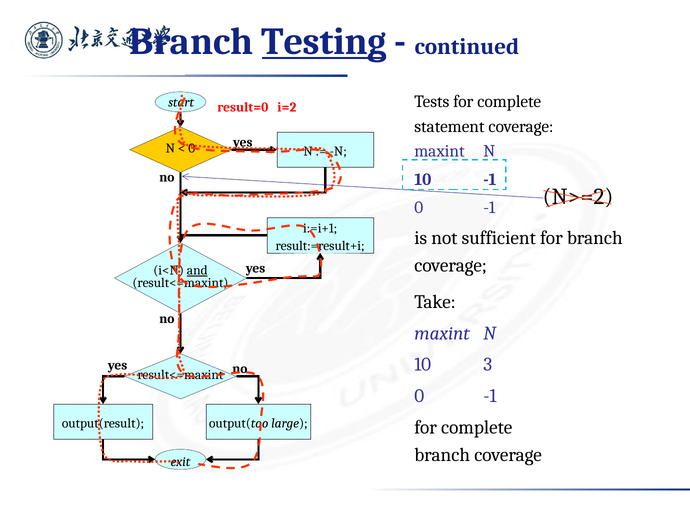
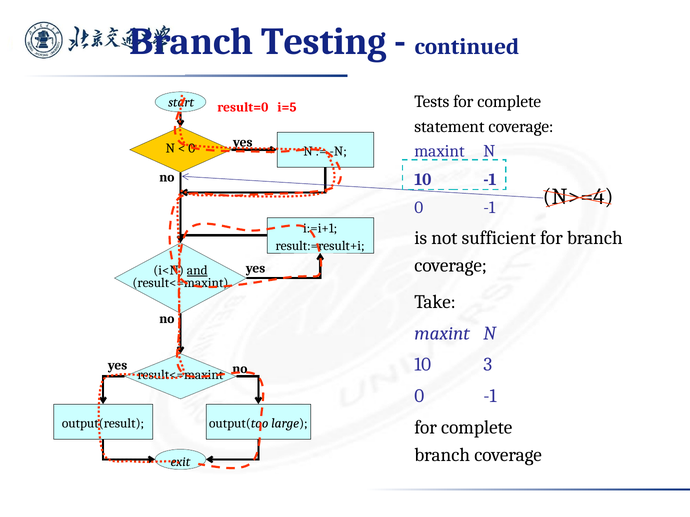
Testing underline: present -> none
i=2: i=2 -> i=5
N>=2: N>=2 -> N>=4
